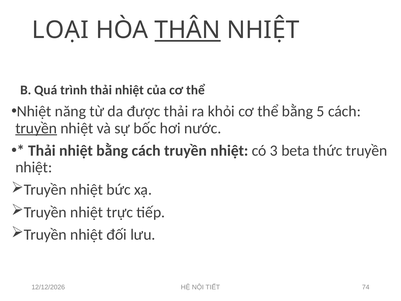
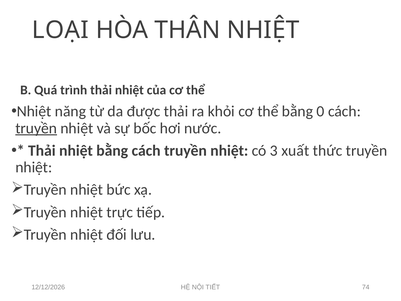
THÂN underline: present -> none
5: 5 -> 0
beta: beta -> xuất
